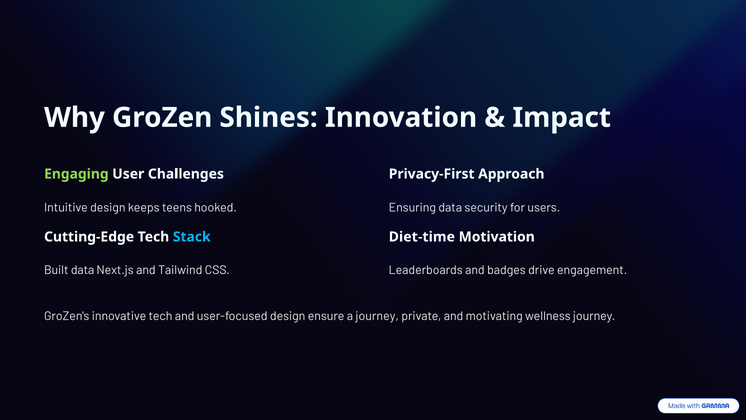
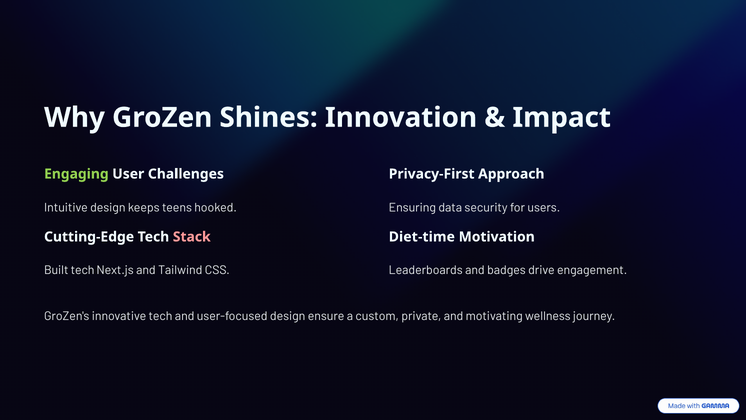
Stack colour: light blue -> pink
Built data: data -> tech
a journey: journey -> custom
